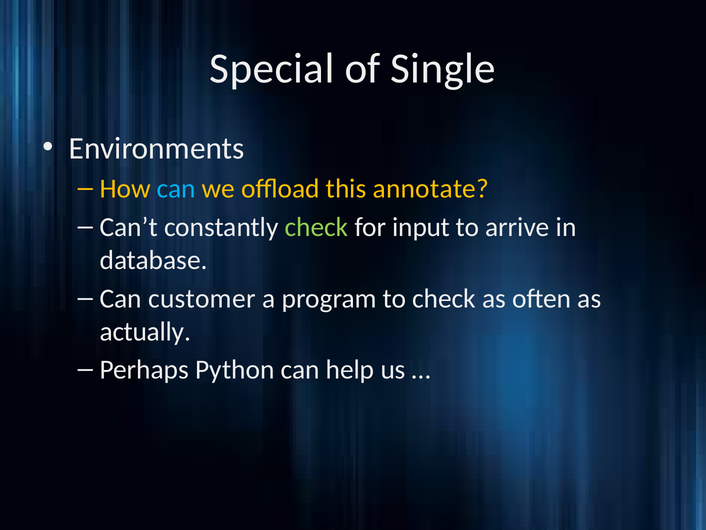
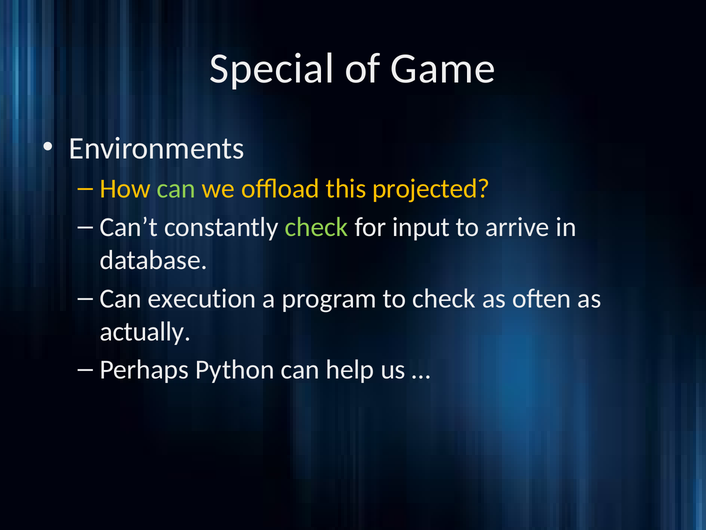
Single: Single -> Game
can at (176, 189) colour: light blue -> light green
annotate: annotate -> projected
customer: customer -> execution
